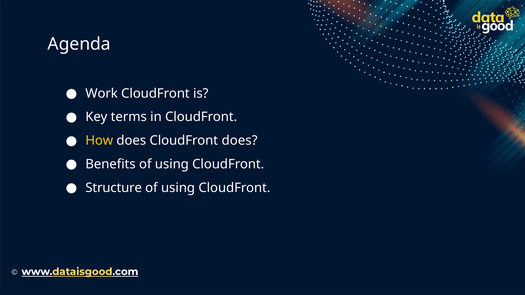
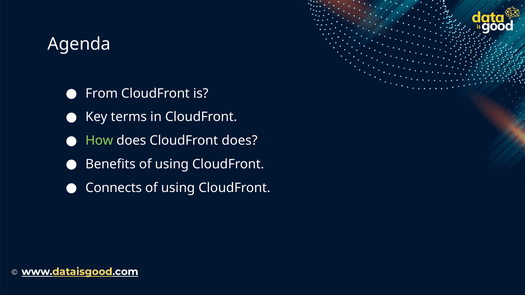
Work: Work -> From
How colour: yellow -> light green
Structure: Structure -> Connects
